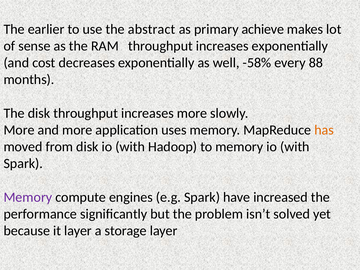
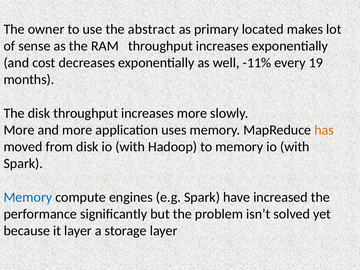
earlier: earlier -> owner
achieve: achieve -> located
-58%: -58% -> -11%
88: 88 -> 19
Memory at (28, 197) colour: purple -> blue
